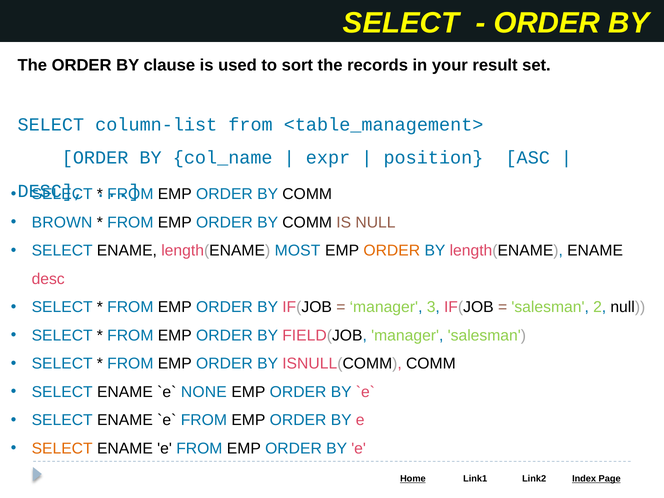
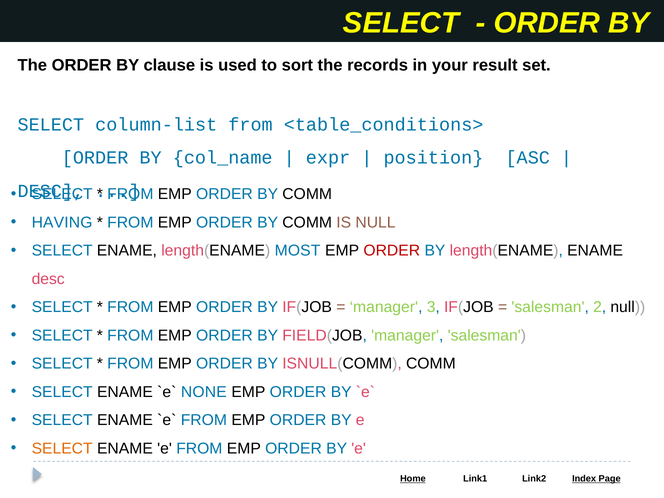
<table_management>: <table_management> -> <table_conditions>
BROWN: BROWN -> HAVING
ORDER at (392, 251) colour: orange -> red
